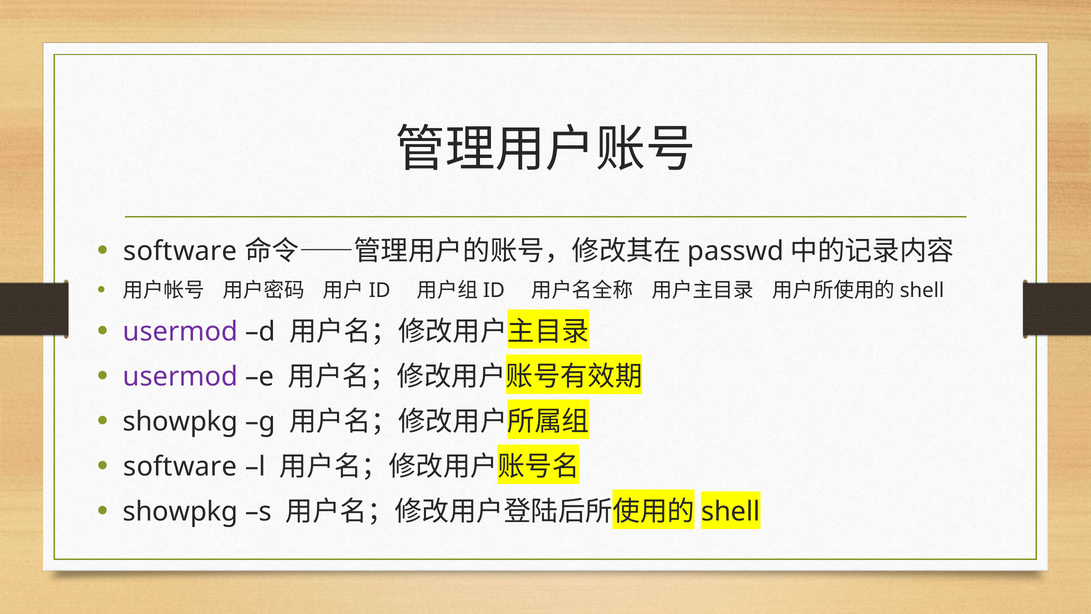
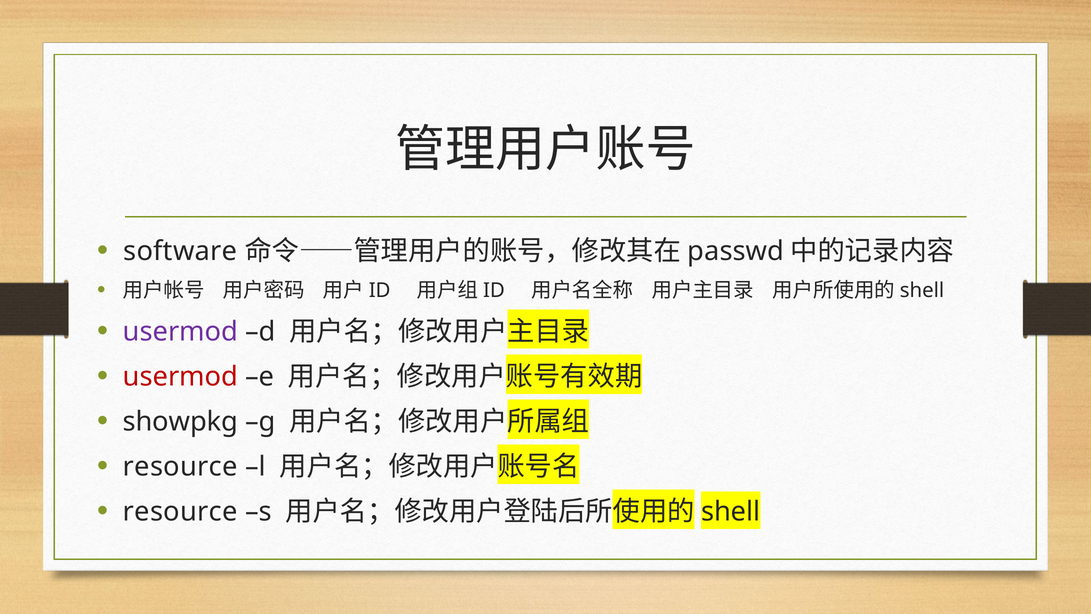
usermod at (180, 377) colour: purple -> red
software at (180, 467): software -> resource
showpkg at (180, 512): showpkg -> resource
